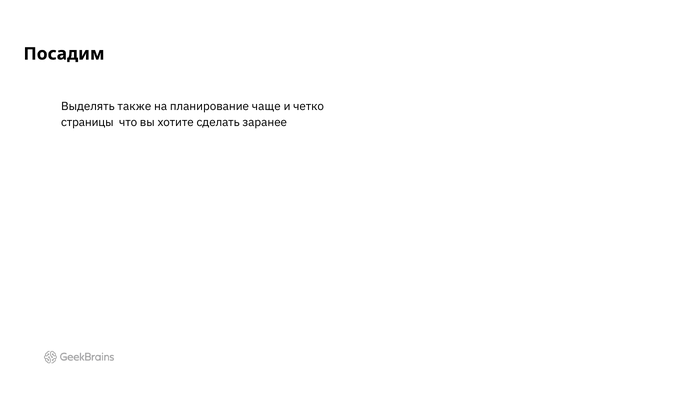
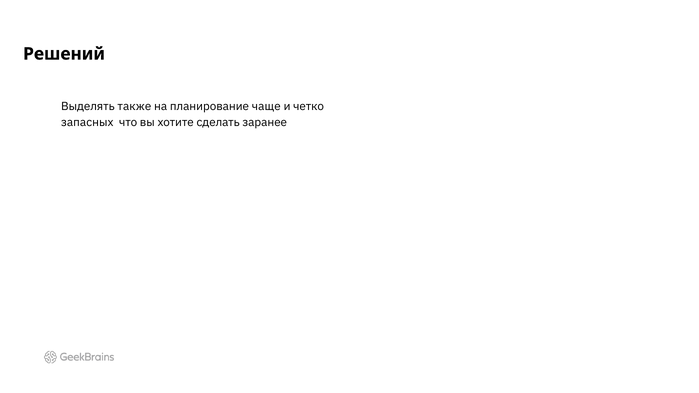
Посадим: Посадим -> Решений
страницы: страницы -> запасных
